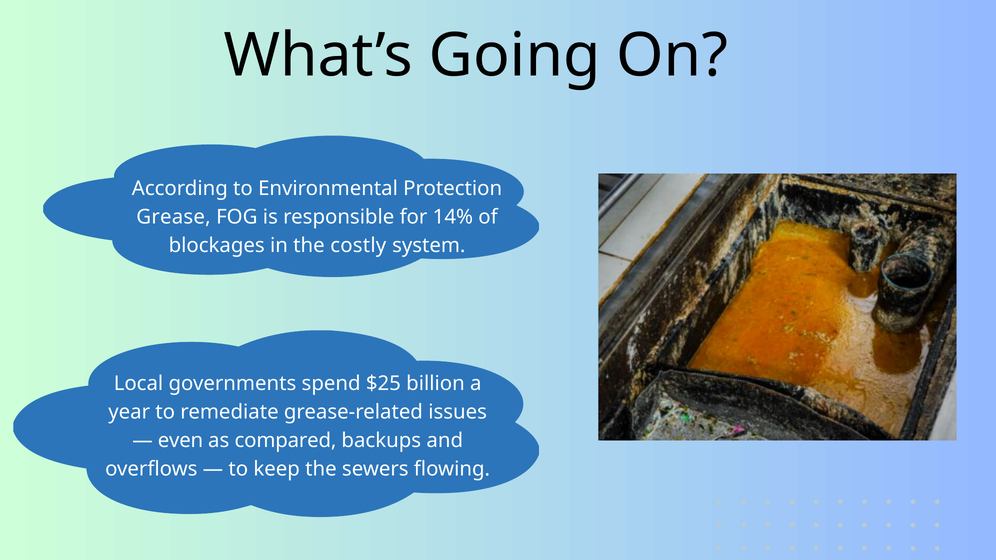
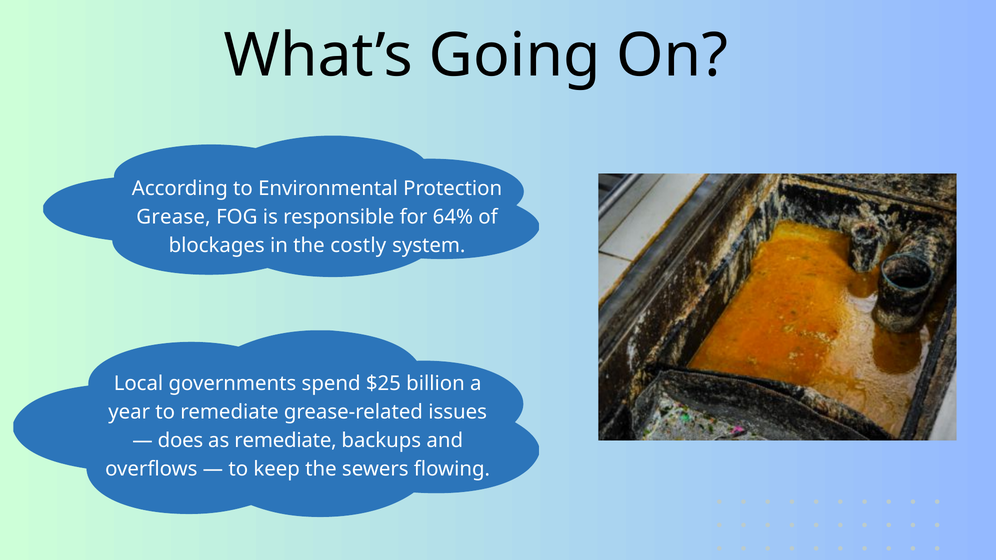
14%: 14% -> 64%
even: even -> does
as compared: compared -> remediate
